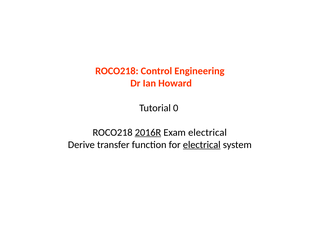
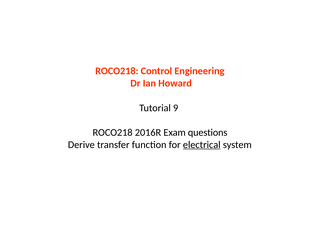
0: 0 -> 9
2016R underline: present -> none
Exam electrical: electrical -> questions
